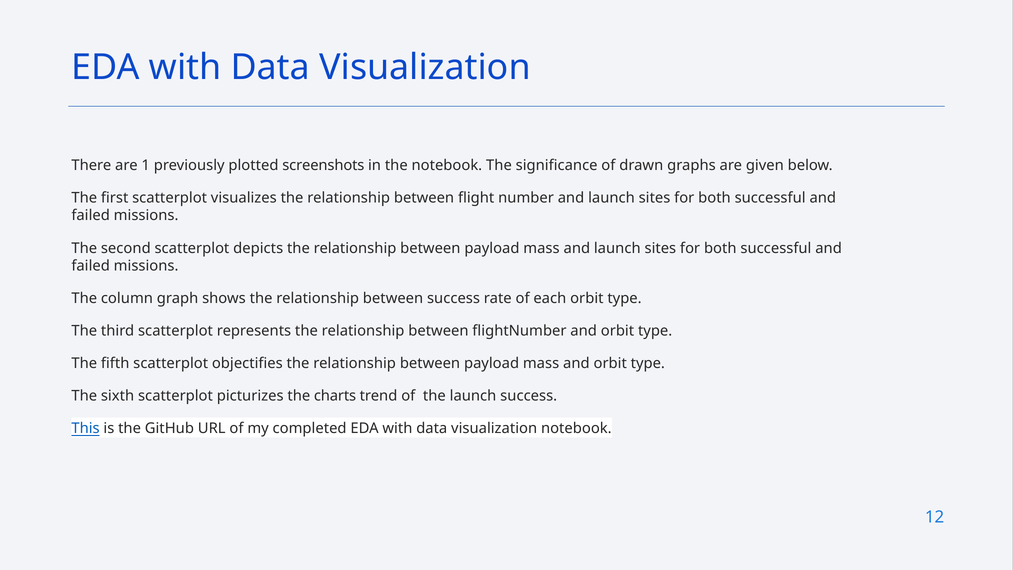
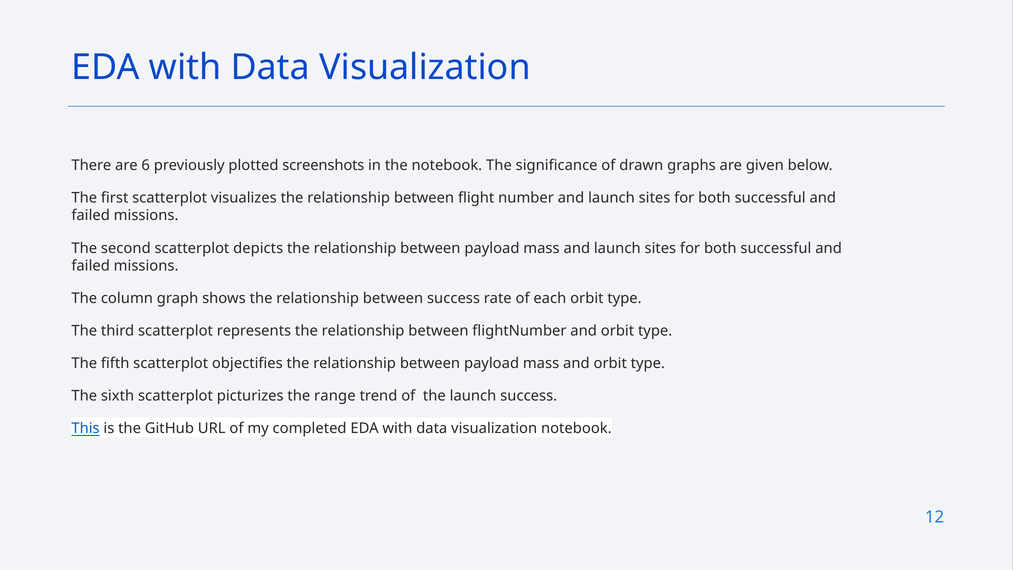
1: 1 -> 6
charts: charts -> range
